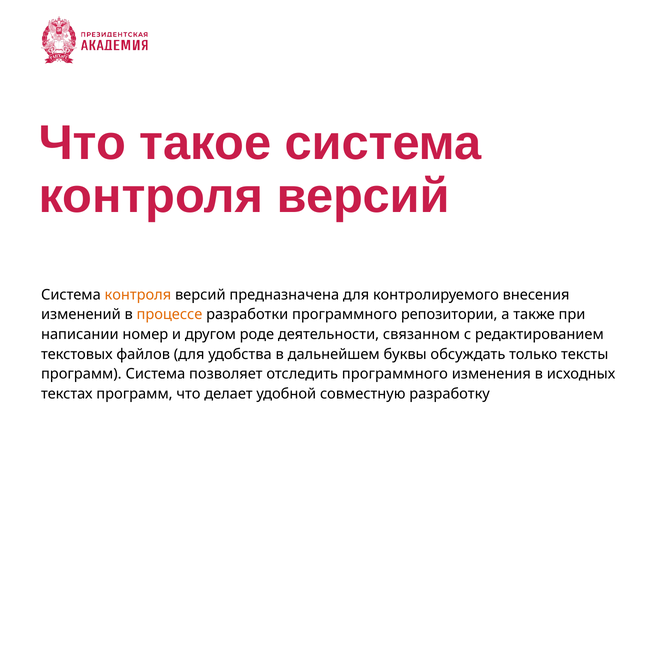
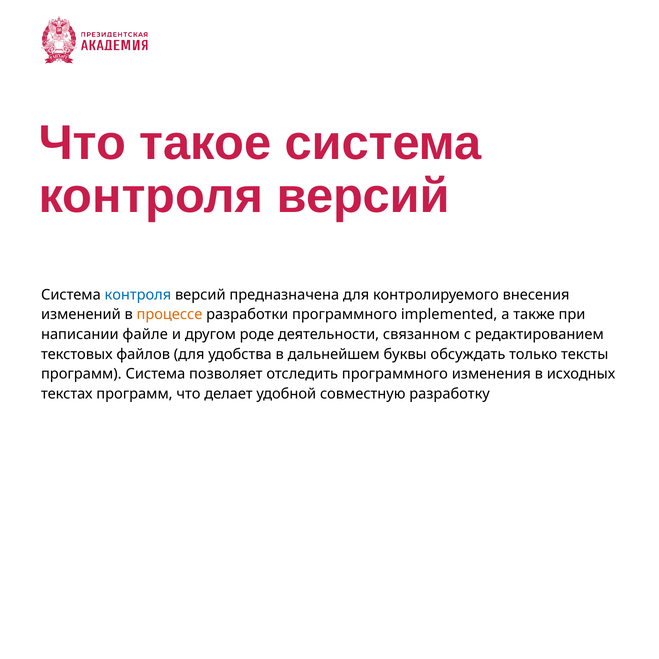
контроля at (138, 295) colour: orange -> blue
репозитории: репозитории -> implemented
номер: номер -> файле
